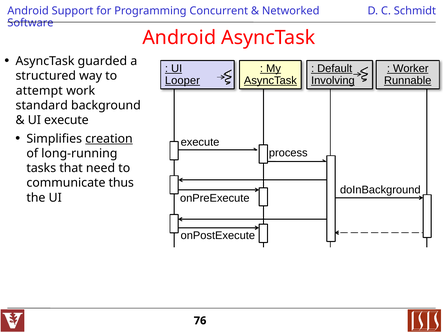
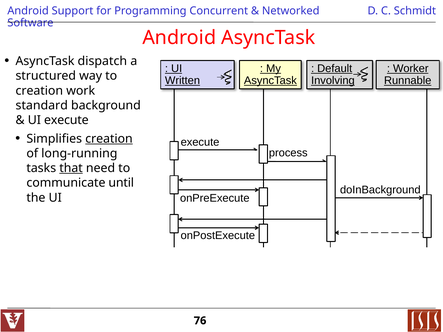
guarded: guarded -> dispatch
Looper: Looper -> Written
attempt at (39, 91): attempt -> creation
that underline: none -> present
thus: thus -> until
